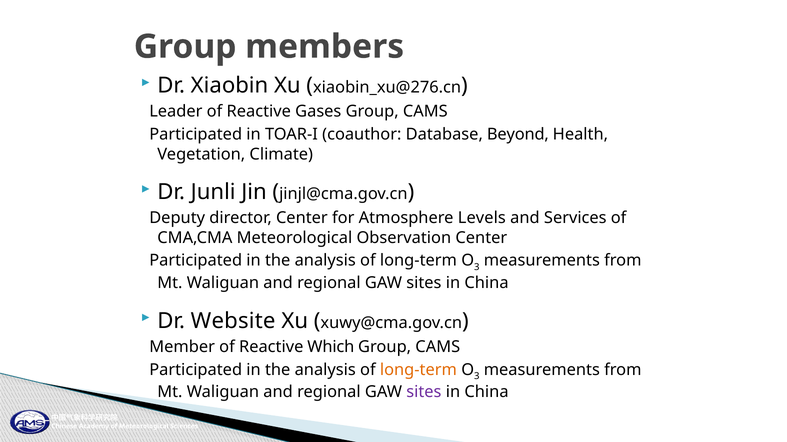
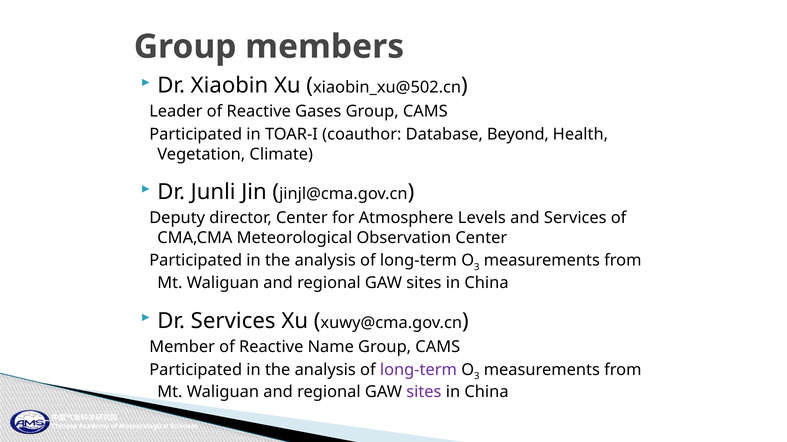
xiaobin_xu@276.cn: xiaobin_xu@276.cn -> xiaobin_xu@502.cn
Dr Website: Website -> Services
Which: Which -> Name
long-term at (418, 370) colour: orange -> purple
